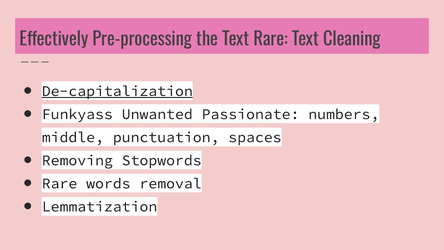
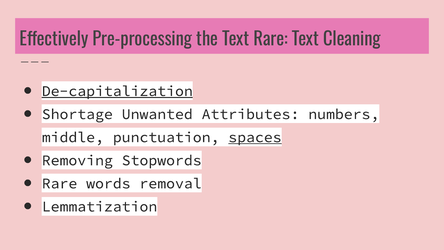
Funkyass: Funkyass -> Shortage
Passionate: Passionate -> Attributes
spaces underline: none -> present
